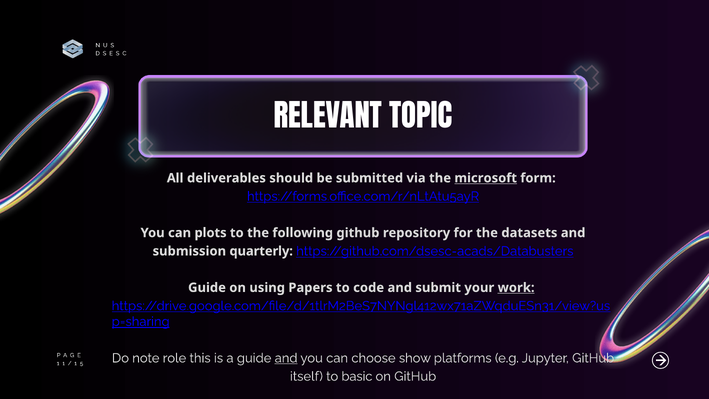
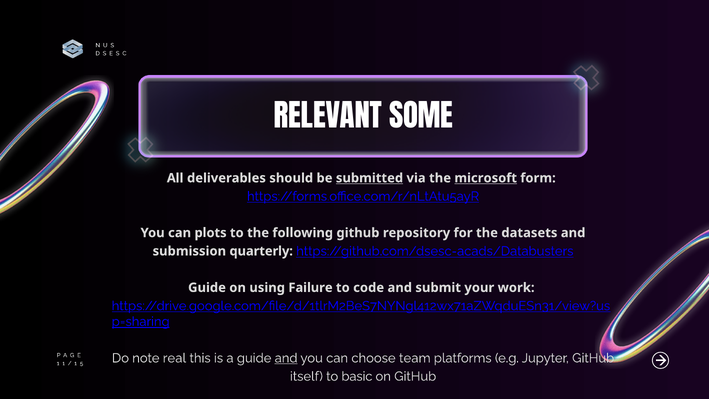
TOPIC: TOPIC -> SOME
submitted underline: none -> present
Papers: Papers -> Failure
work underline: present -> none
role: role -> real
show: show -> team
